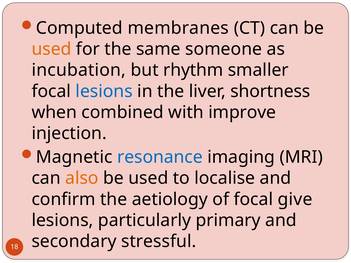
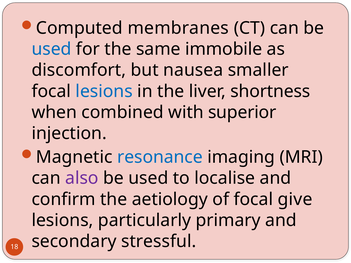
used at (51, 49) colour: orange -> blue
someone: someone -> immobile
incubation: incubation -> discomfort
rhythm: rhythm -> nausea
improve: improve -> superior
also colour: orange -> purple
